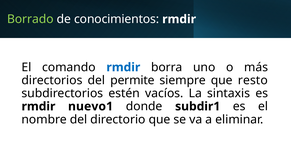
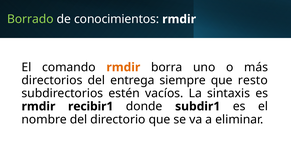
rmdir at (123, 68) colour: blue -> orange
permite: permite -> entrega
nuevo1: nuevo1 -> recibir1
